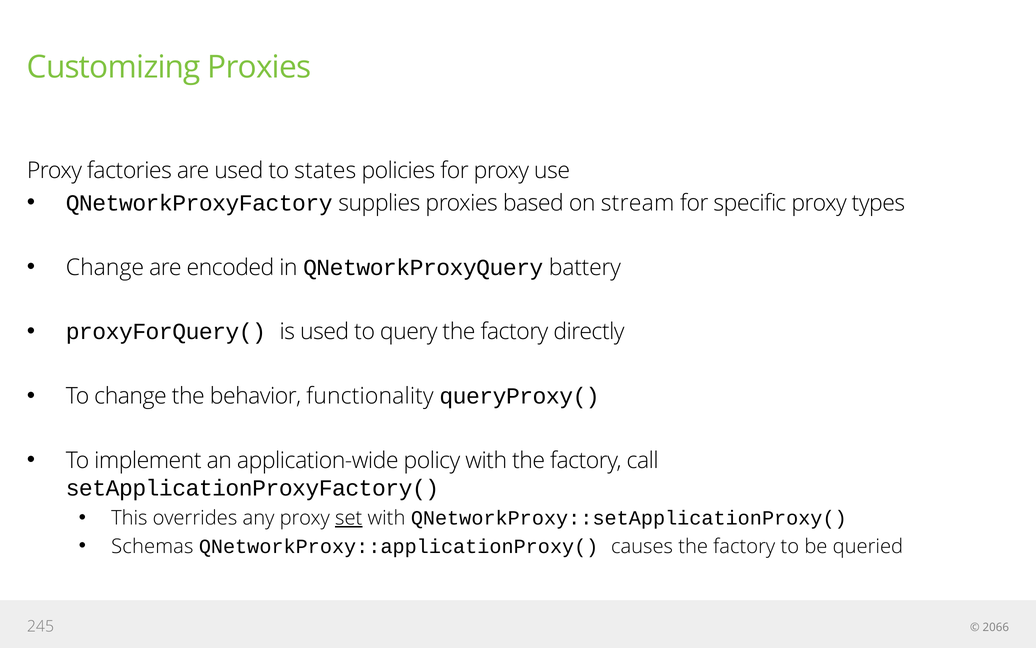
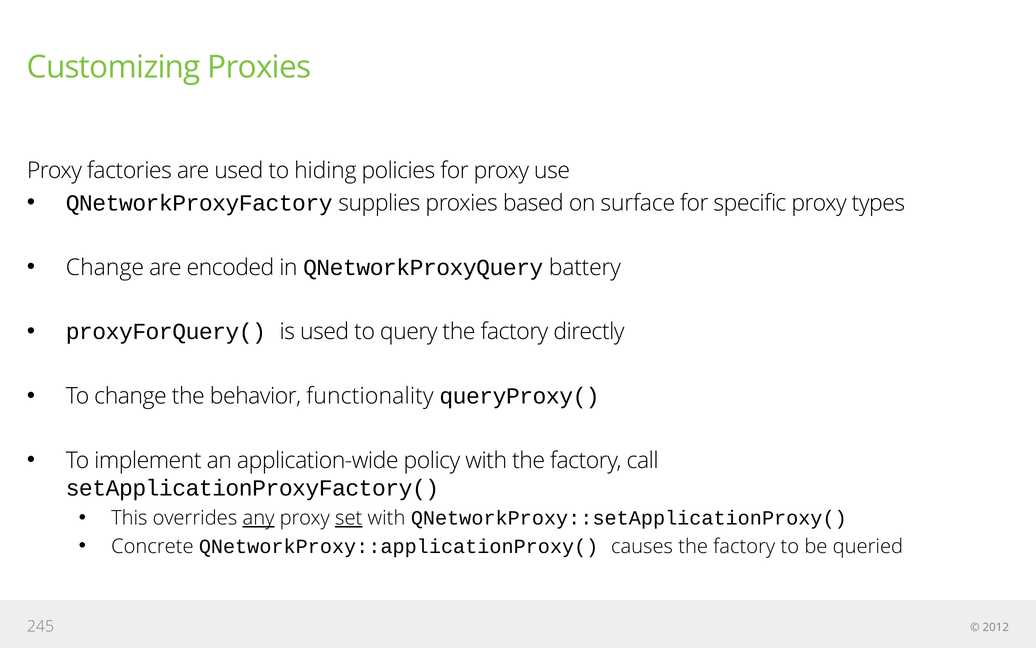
states: states -> hiding
stream: stream -> surface
any underline: none -> present
Schemas: Schemas -> Concrete
2066: 2066 -> 2012
